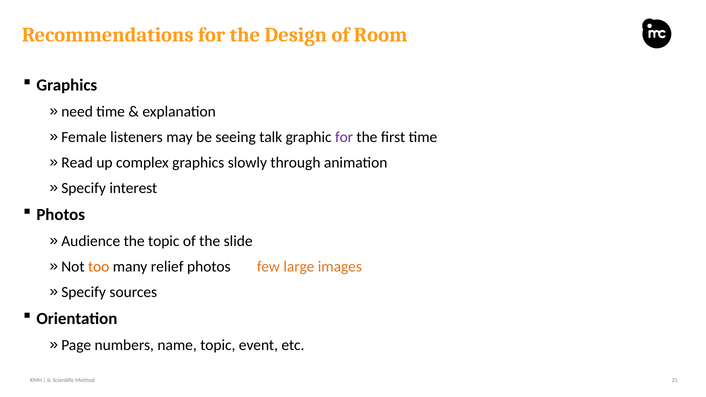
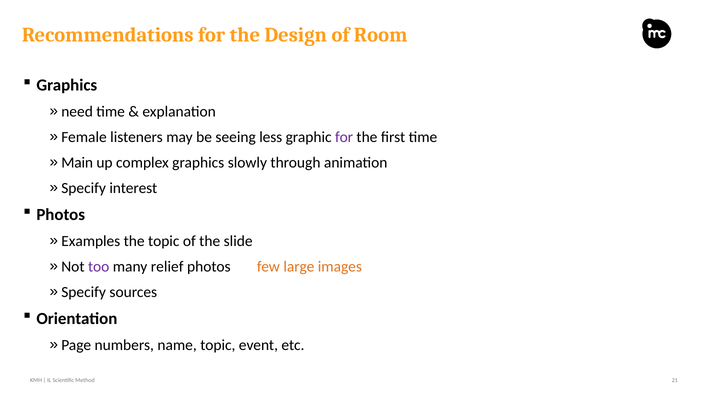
talk: talk -> less
Read: Read -> Main
Audience: Audience -> Examples
too colour: orange -> purple
